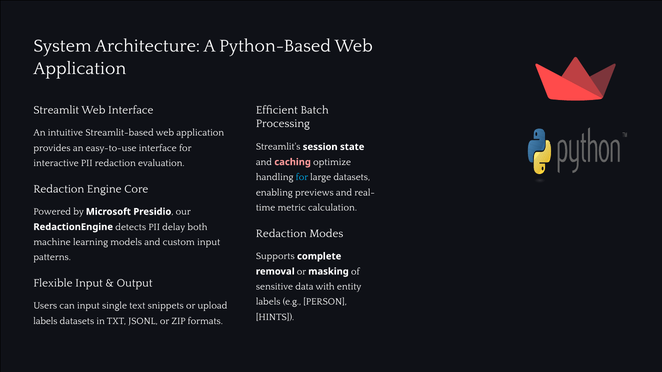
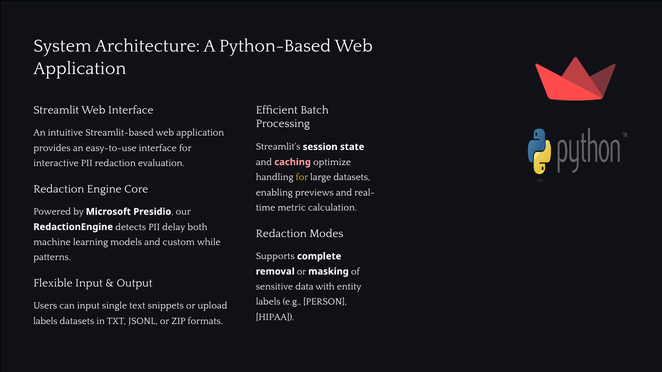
for at (302, 177) colour: light blue -> yellow
custom input: input -> while
HINTS: HINTS -> HIPAA
